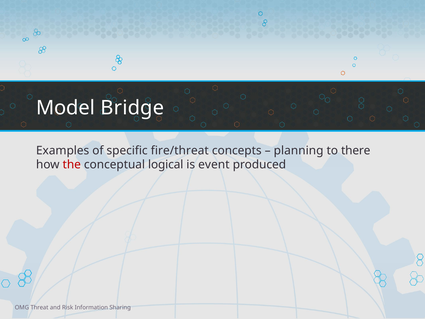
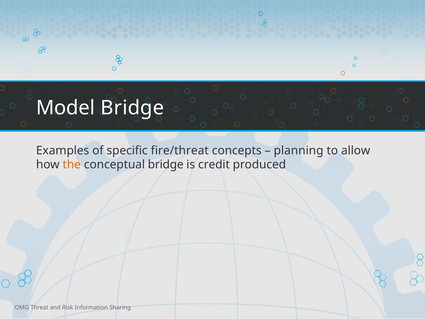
there: there -> allow
the colour: red -> orange
conceptual logical: logical -> bridge
event: event -> credit
